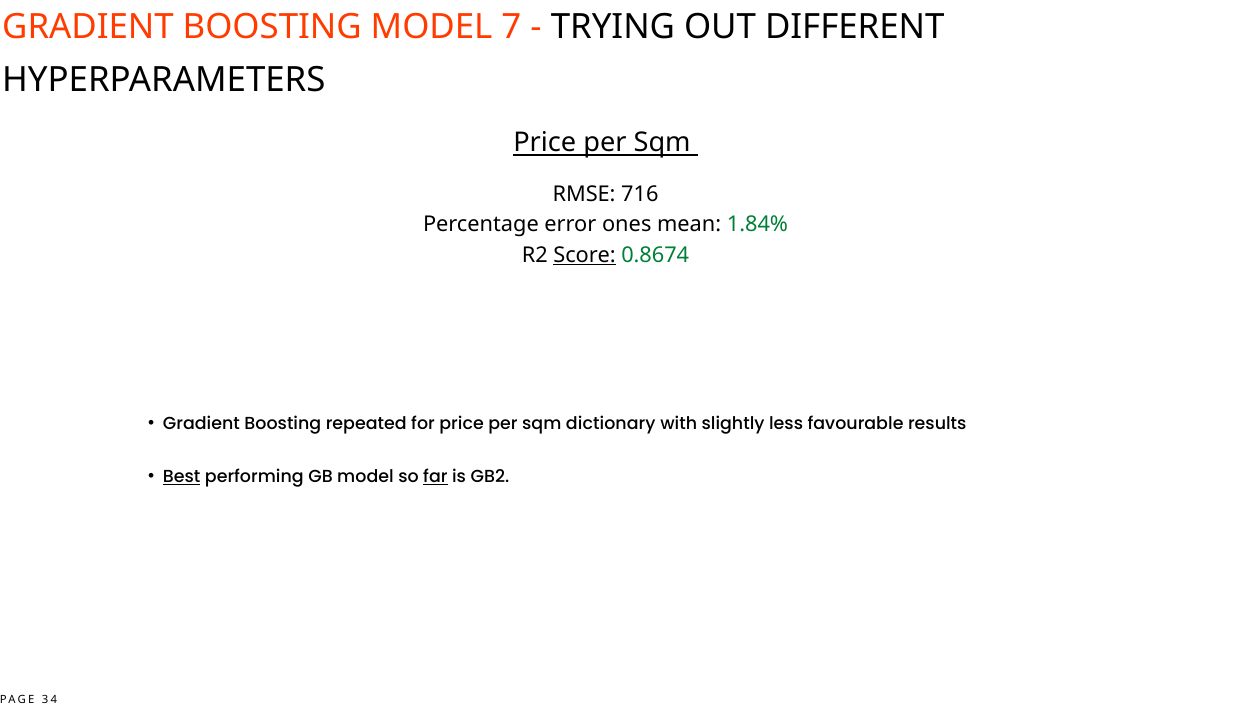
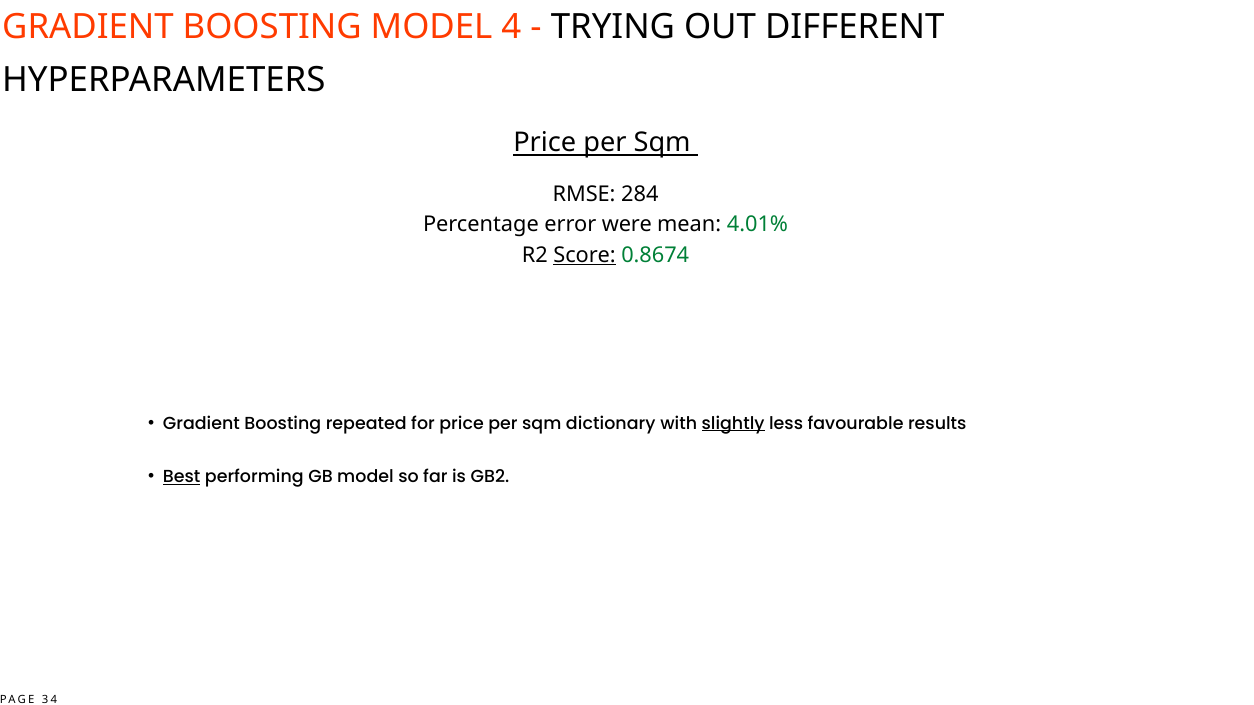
7: 7 -> 4
716: 716 -> 284
ones: ones -> were
1.84%: 1.84% -> 4.01%
slightly underline: none -> present
far underline: present -> none
